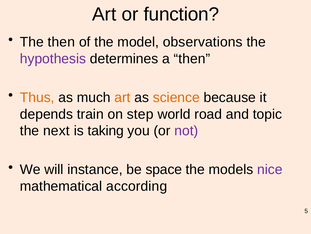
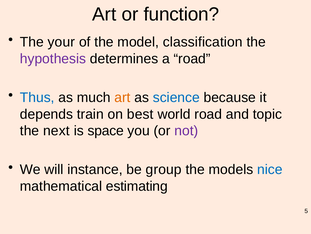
The then: then -> your
observations: observations -> classification
a then: then -> road
Thus colour: orange -> blue
science colour: orange -> blue
step: step -> best
taking: taking -> space
space: space -> group
nice colour: purple -> blue
according: according -> estimating
